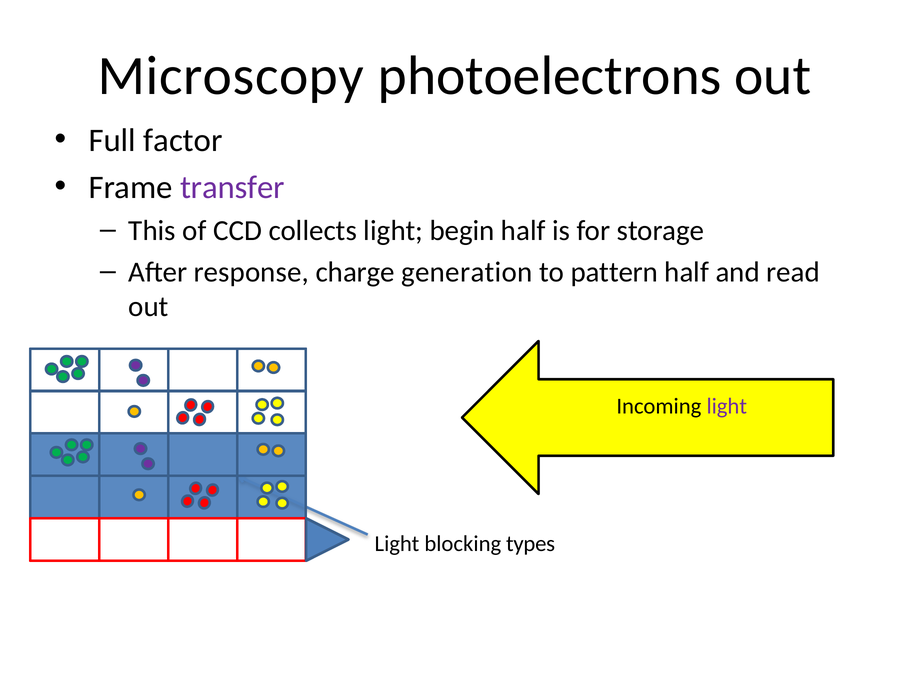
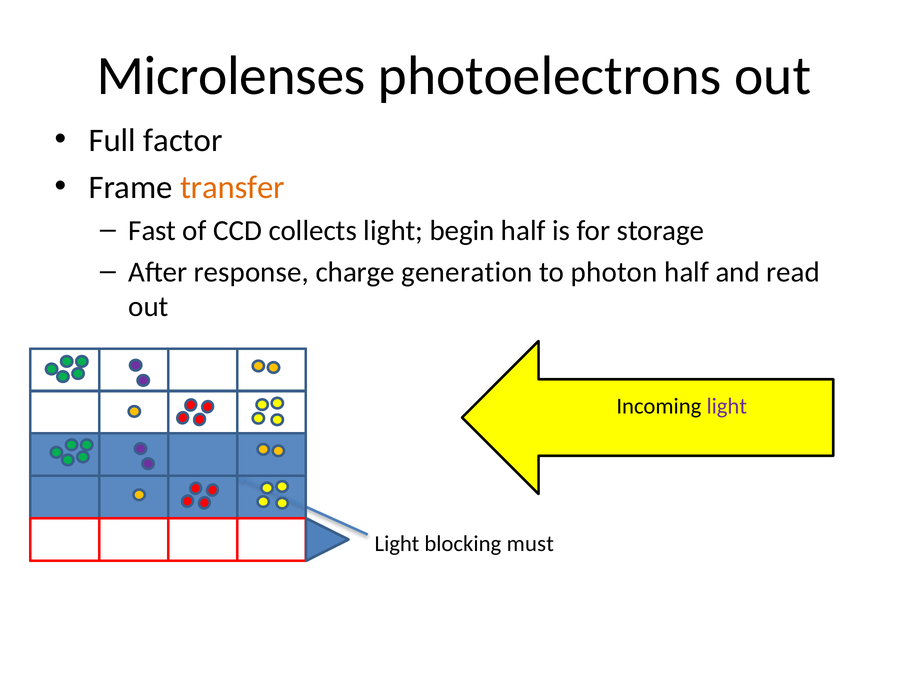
Microscopy: Microscopy -> Microlenses
transfer colour: purple -> orange
This: This -> Fast
pattern: pattern -> photon
types: types -> must
